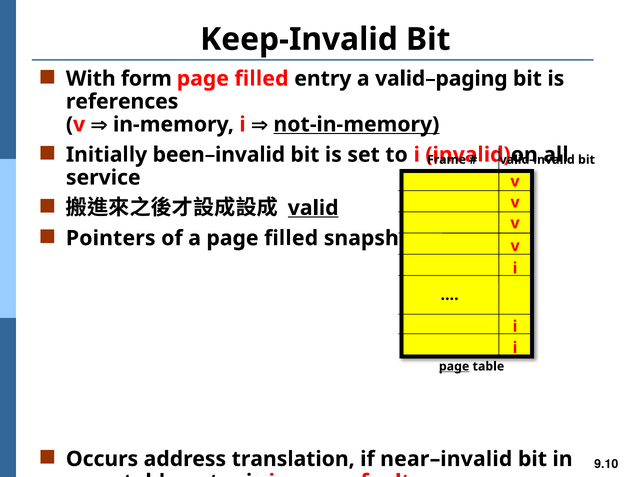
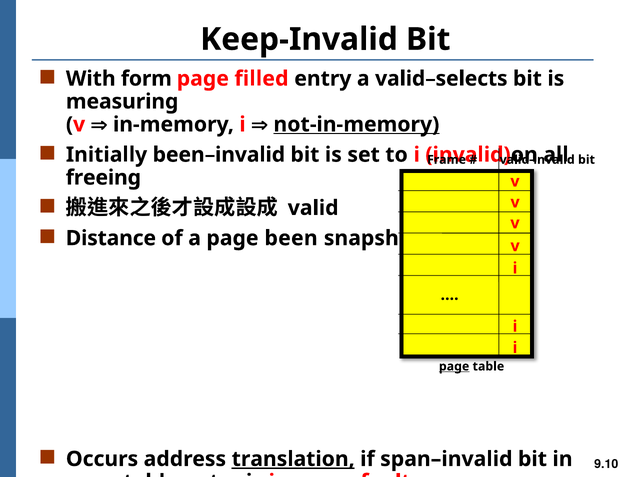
valid–paging: valid–paging -> valid–selects
references: references -> measuring
service: service -> freeing
valid underline: present -> none
Pointers: Pointers -> Distance
a page filled: filled -> been
translation underline: none -> present
near–invalid: near–invalid -> span–invalid
